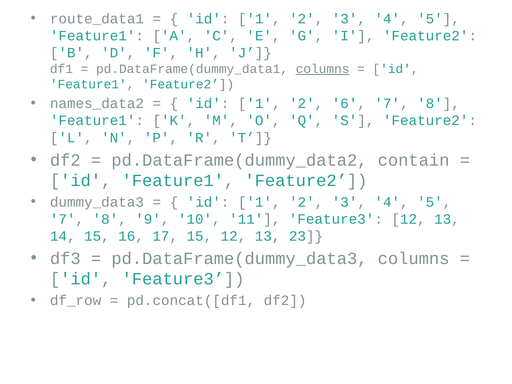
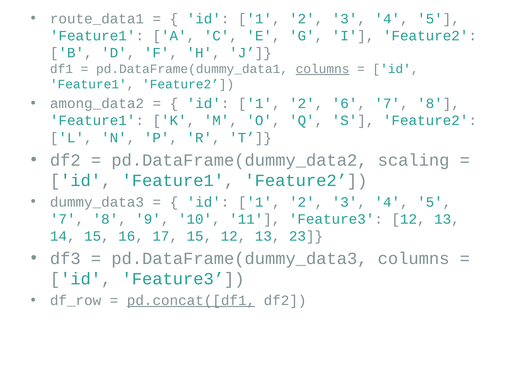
names_data2: names_data2 -> among_data2
contain: contain -> scaling
pd.concat([df1 underline: none -> present
